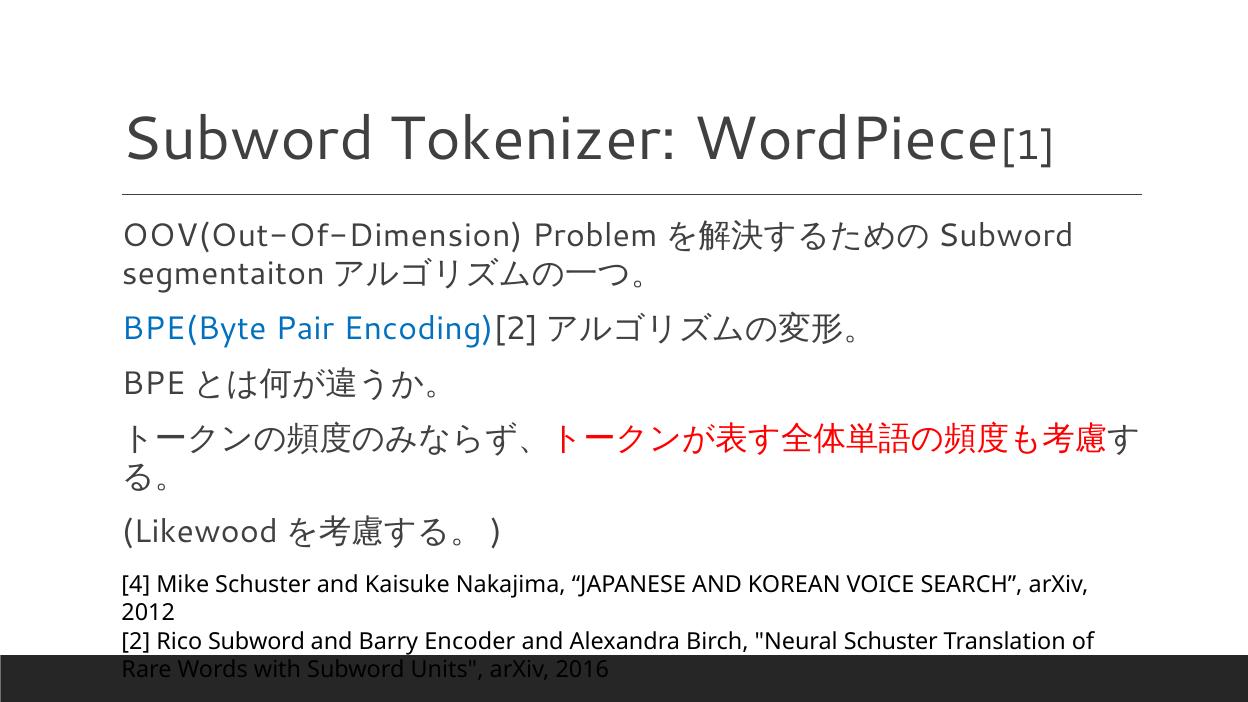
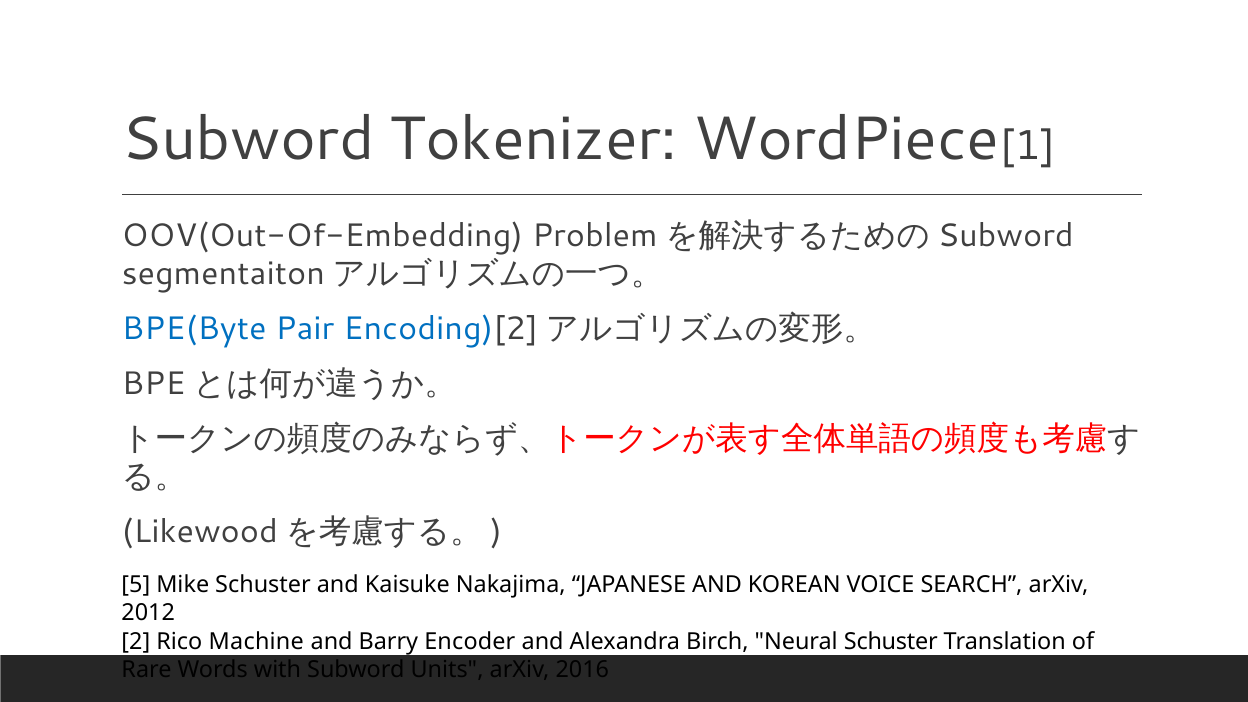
OOV(Out-Of-Dimension: OOV(Out-Of-Dimension -> OOV(Out-Of-Embedding
4: 4 -> 5
Rico Subword: Subword -> Machine
